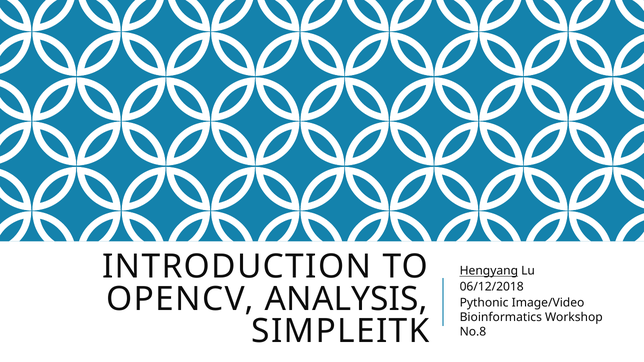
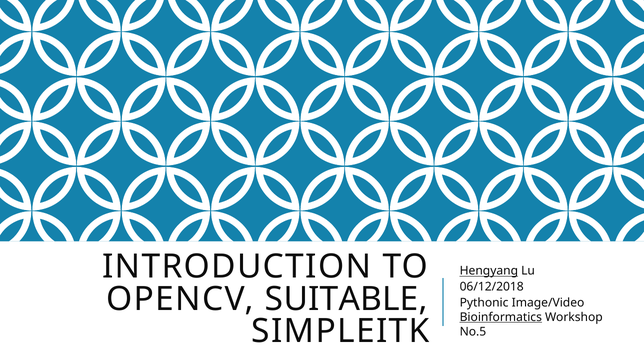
ANALYSIS: ANALYSIS -> SUITABLE
Bioinformatics underline: none -> present
No.8: No.8 -> No.5
